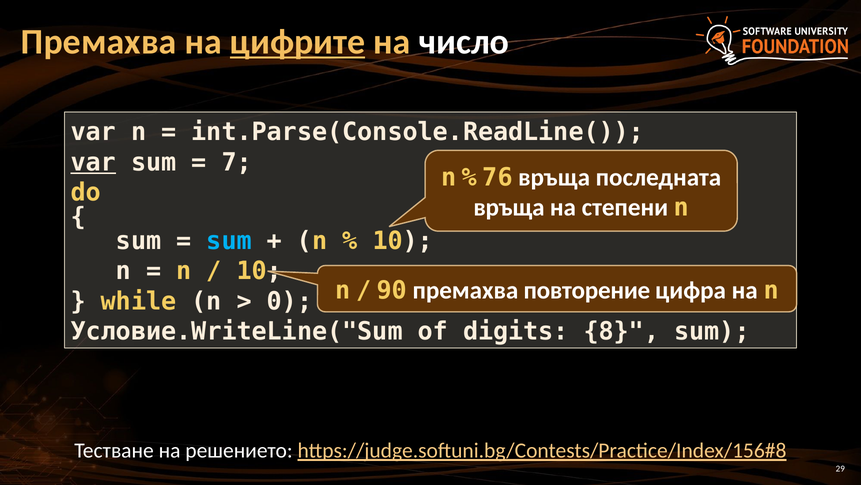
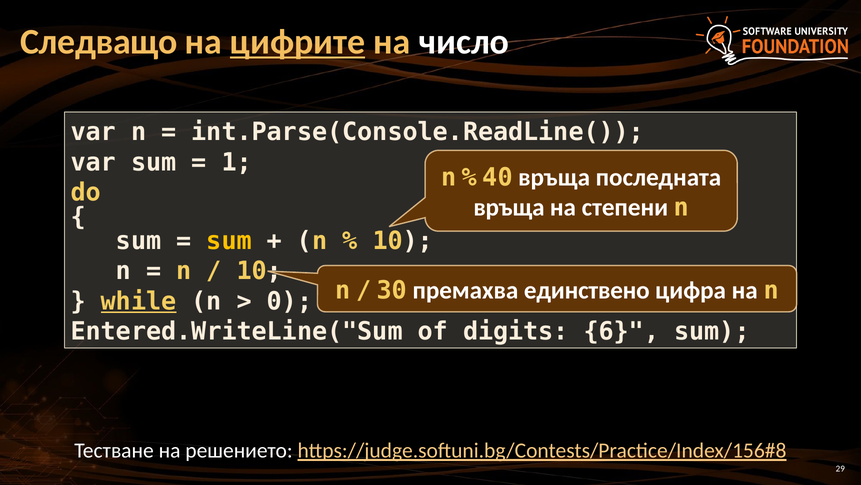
Премахва at (99, 42): Премахва -> Следващо
var at (93, 162) underline: present -> none
7: 7 -> 1
76: 76 -> 40
sum at (229, 241) colour: light blue -> yellow
90: 90 -> 30
повторение: повторение -> единствено
while underline: none -> present
Условие.WriteLine("Sum: Условие.WriteLine("Sum -> Entered.WriteLine("Sum
8: 8 -> 6
